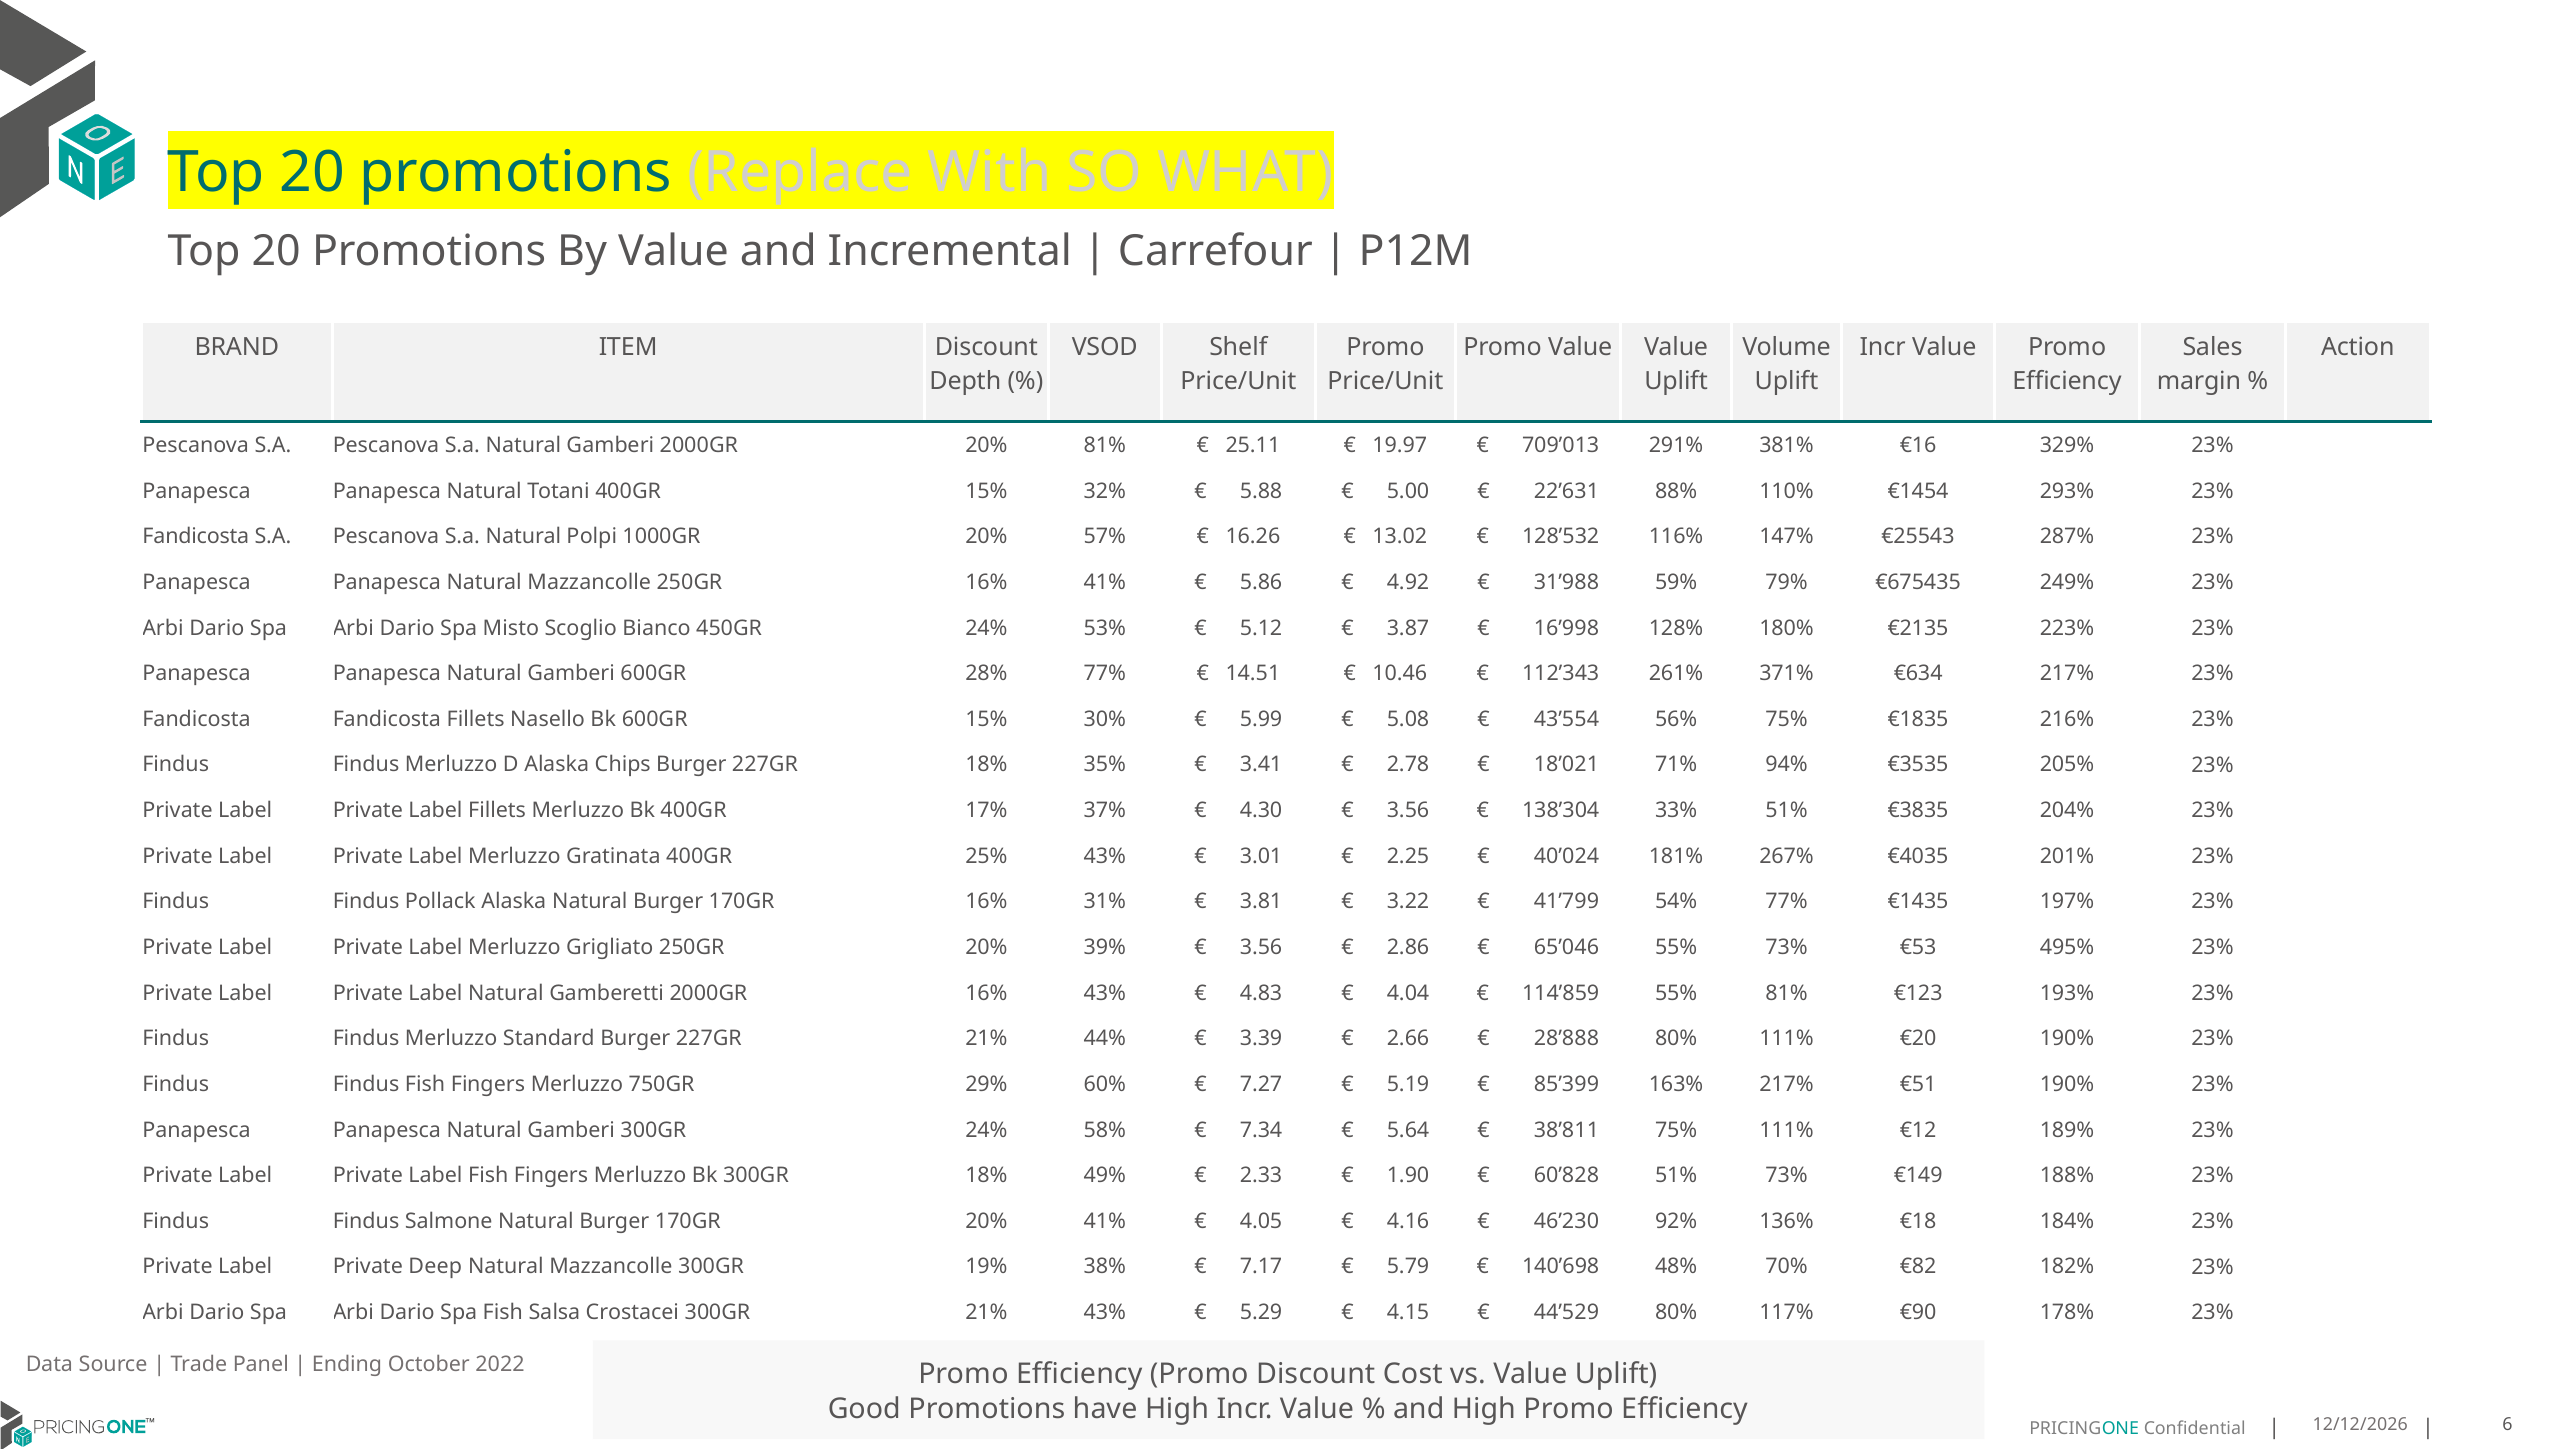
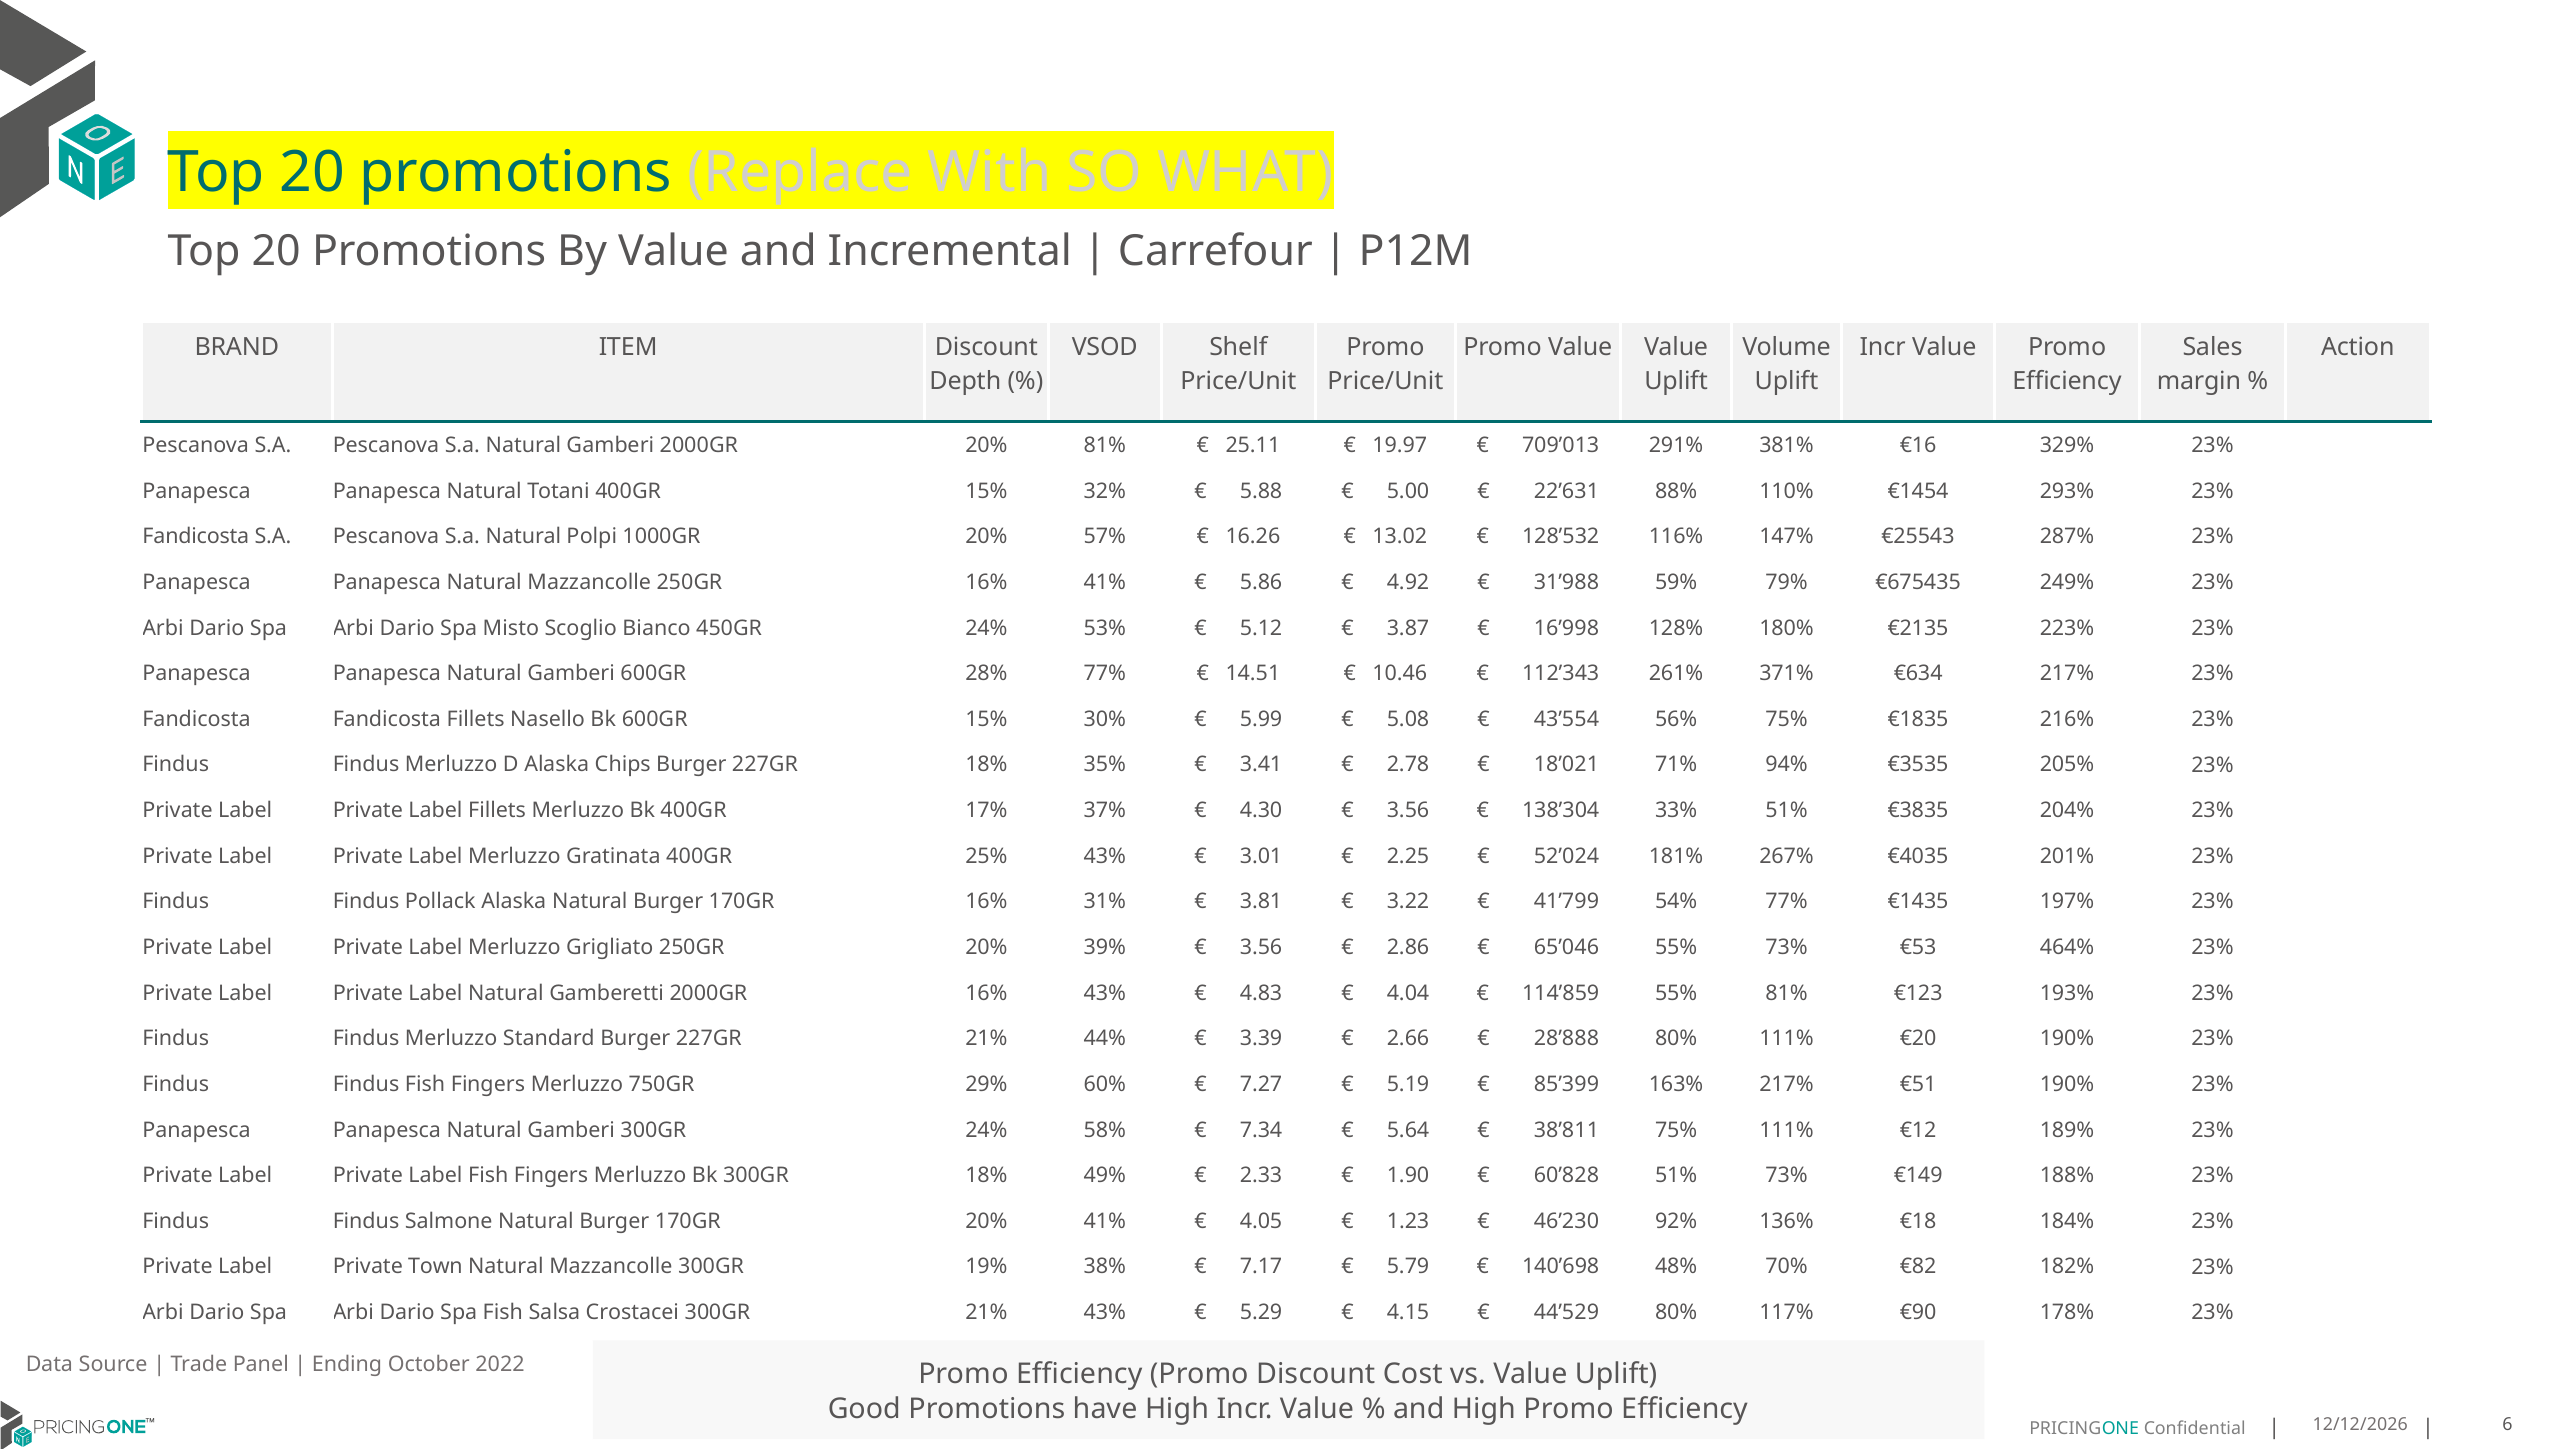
40’024: 40’024 -> 52’024
495%: 495% -> 464%
4.16: 4.16 -> 1.23
Deep: Deep -> Town
